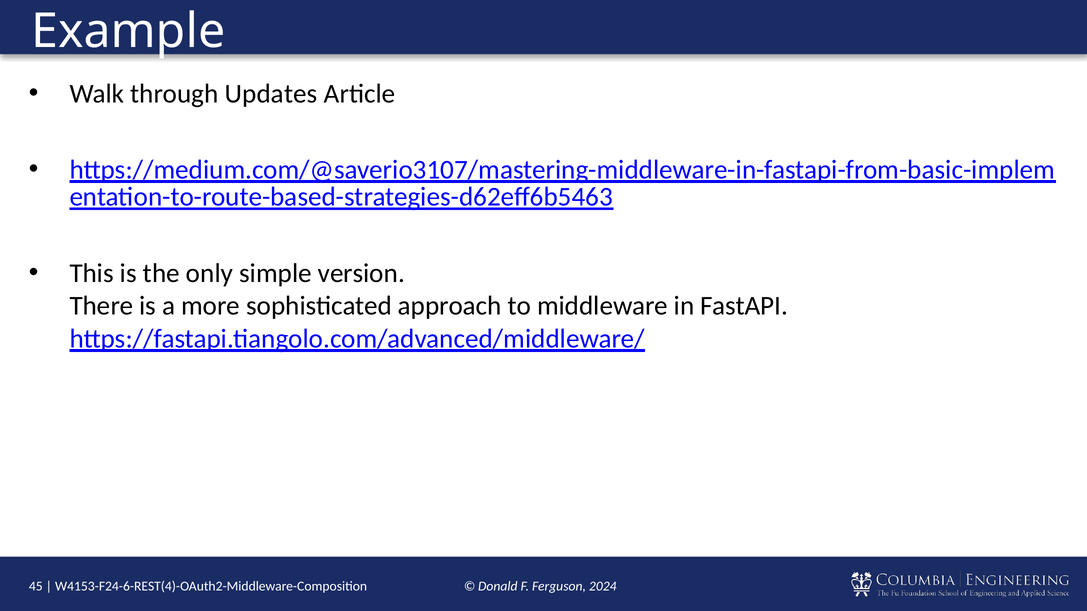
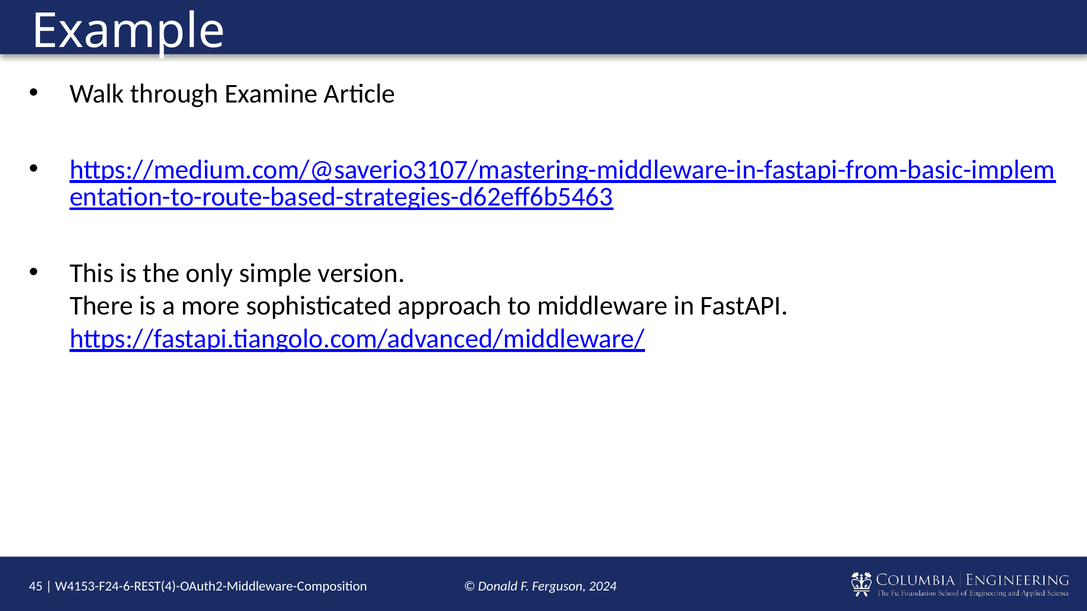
Updates: Updates -> Examine
